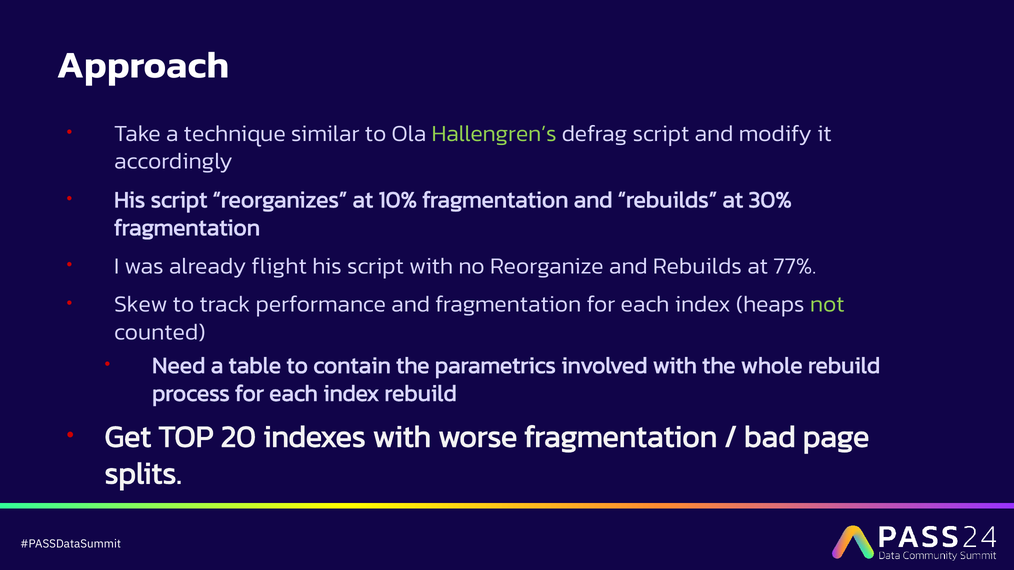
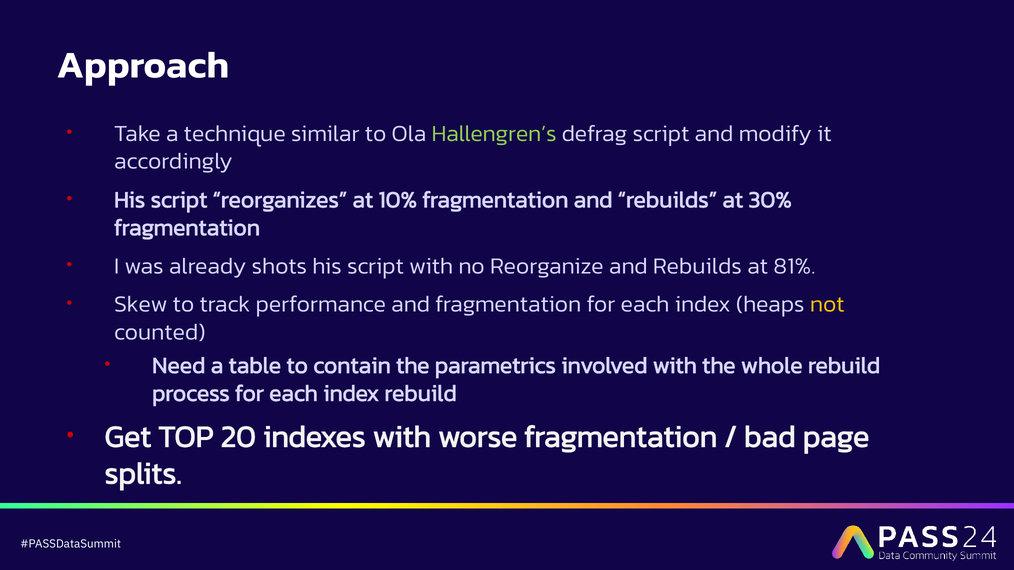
flight: flight -> shots
77%: 77% -> 81%
not colour: light green -> yellow
